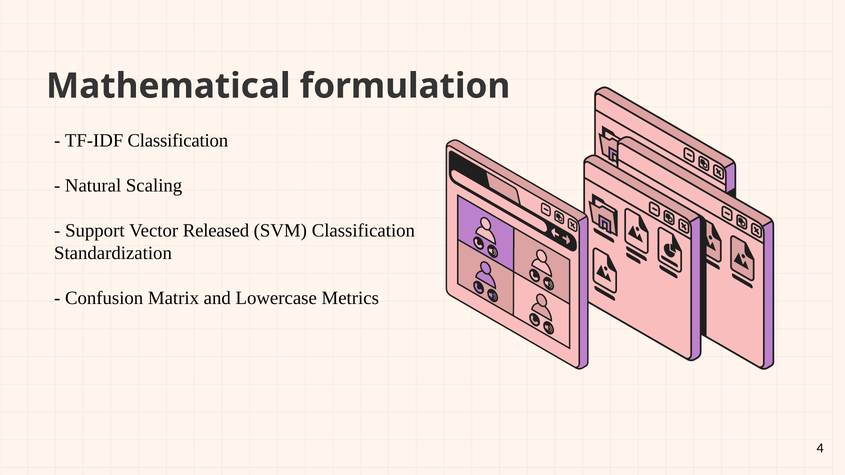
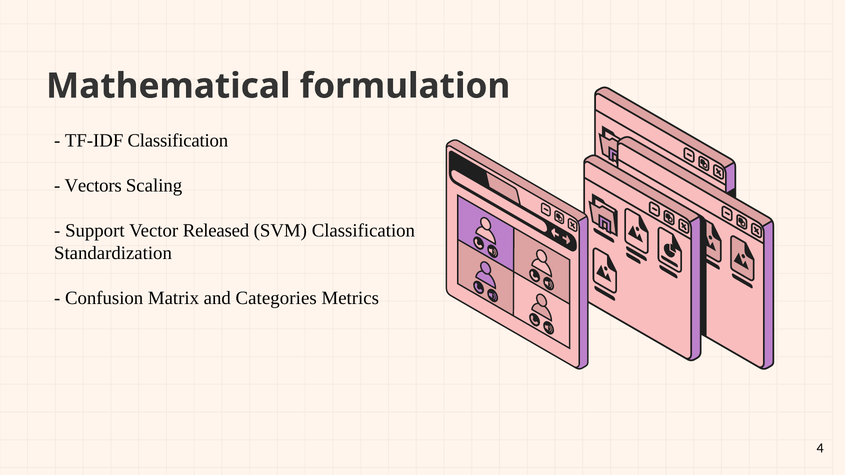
Natural: Natural -> Vectors
Lowercase: Lowercase -> Categories
